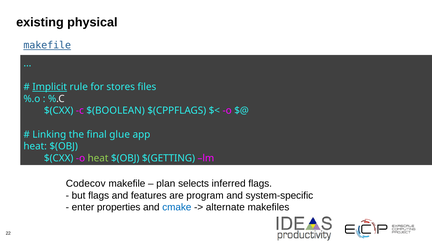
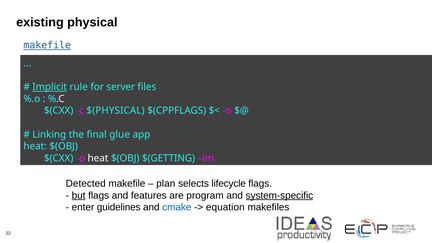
stores: stores -> server
$(BOOLEAN: $(BOOLEAN -> $(PHYSICAL
heat at (98, 158) colour: light green -> white
Codecov: Codecov -> Detected
inferred: inferred -> lifecycle
but underline: none -> present
system-specific underline: none -> present
properties: properties -> guidelines
alternate: alternate -> equation
